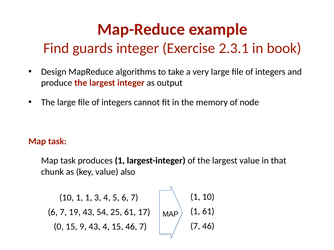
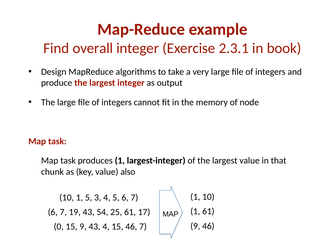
guards: guards -> overall
1 1: 1 -> 5
7 at (195, 226): 7 -> 9
